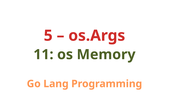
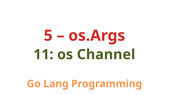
Memory: Memory -> Channel
